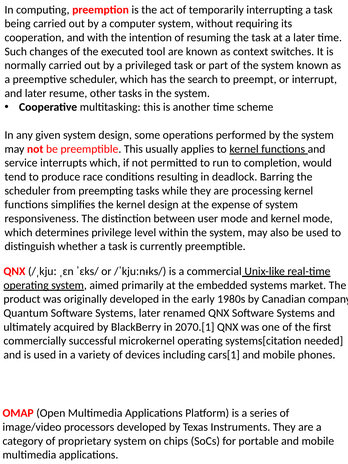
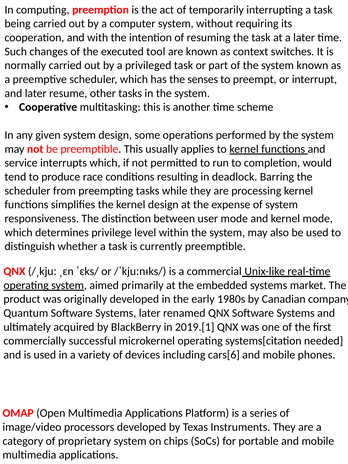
search: search -> senses
2070.[1: 2070.[1 -> 2019.[1
cars[1: cars[1 -> cars[6
